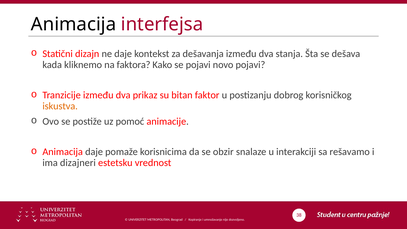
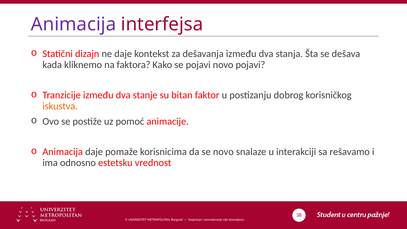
Animacija at (74, 24) colour: black -> purple
prikaz: prikaz -> stanje
se obzir: obzir -> novo
dizajneri: dizajneri -> odnosno
